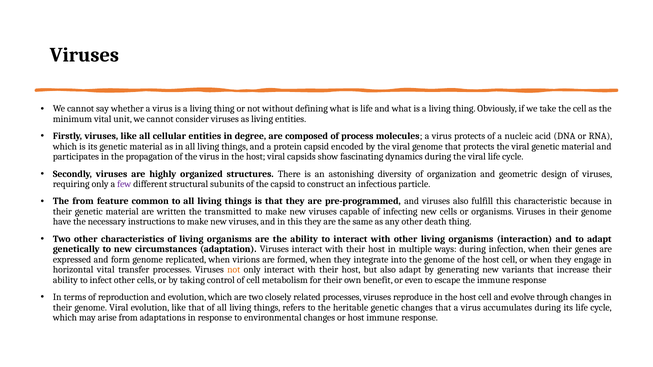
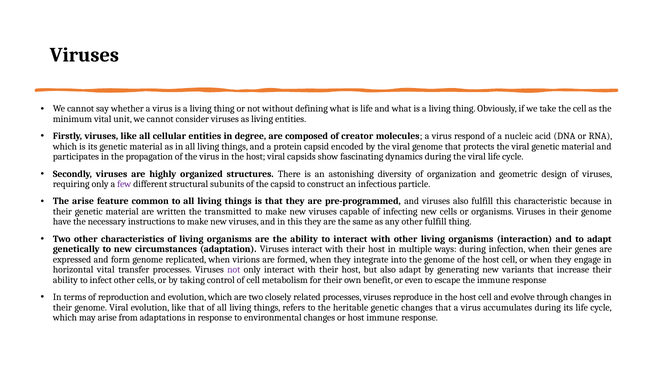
process: process -> creator
virus protects: protects -> respond
The from: from -> arise
other death: death -> fulfill
not at (234, 270) colour: orange -> purple
